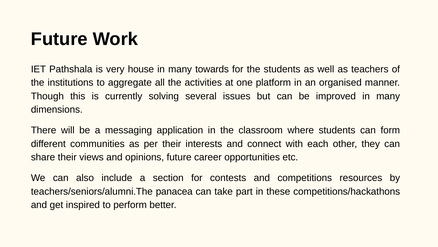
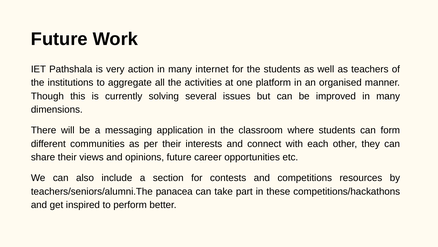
house: house -> action
towards: towards -> internet
